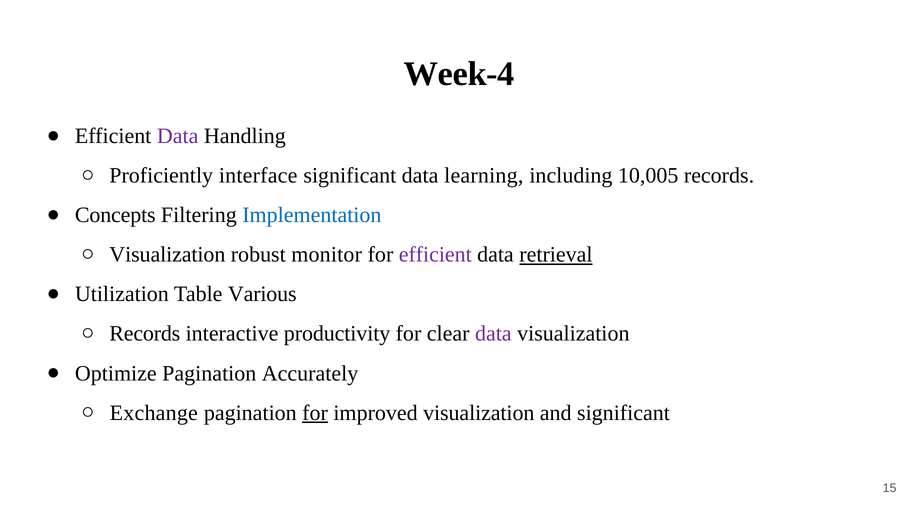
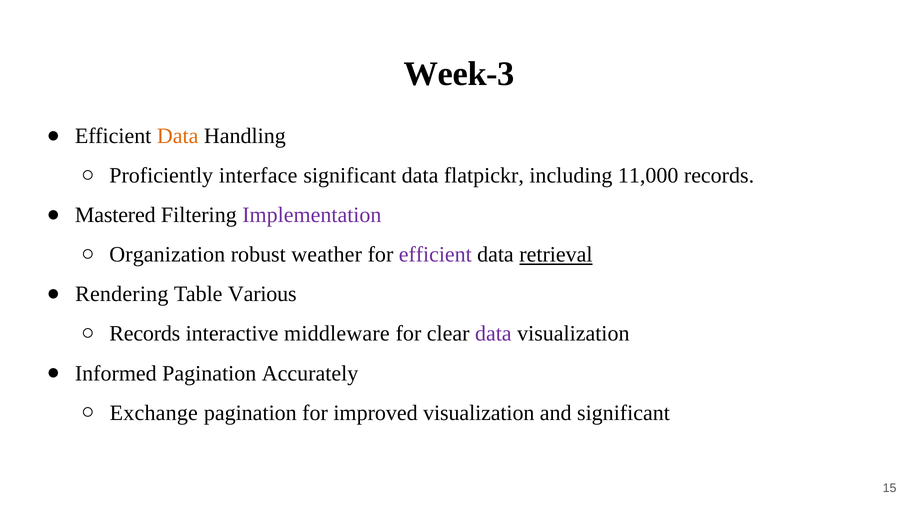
Week-4: Week-4 -> Week-3
Data at (178, 136) colour: purple -> orange
learning: learning -> flatpickr
10,005: 10,005 -> 11,000
Concepts: Concepts -> Mastered
Implementation colour: blue -> purple
Visualization at (167, 255): Visualization -> Organization
monitor: monitor -> weather
Utilization: Utilization -> Rendering
productivity: productivity -> middleware
Optimize: Optimize -> Informed
for at (315, 413) underline: present -> none
